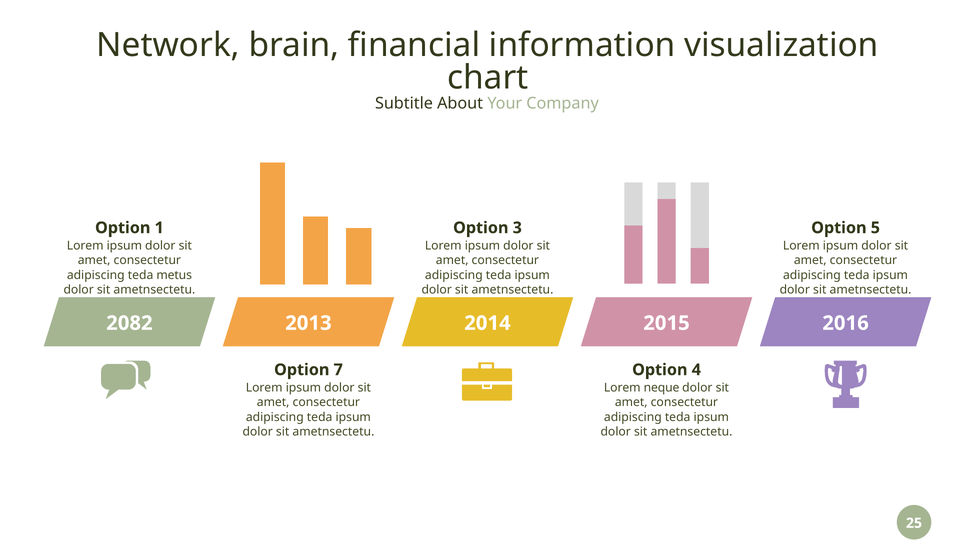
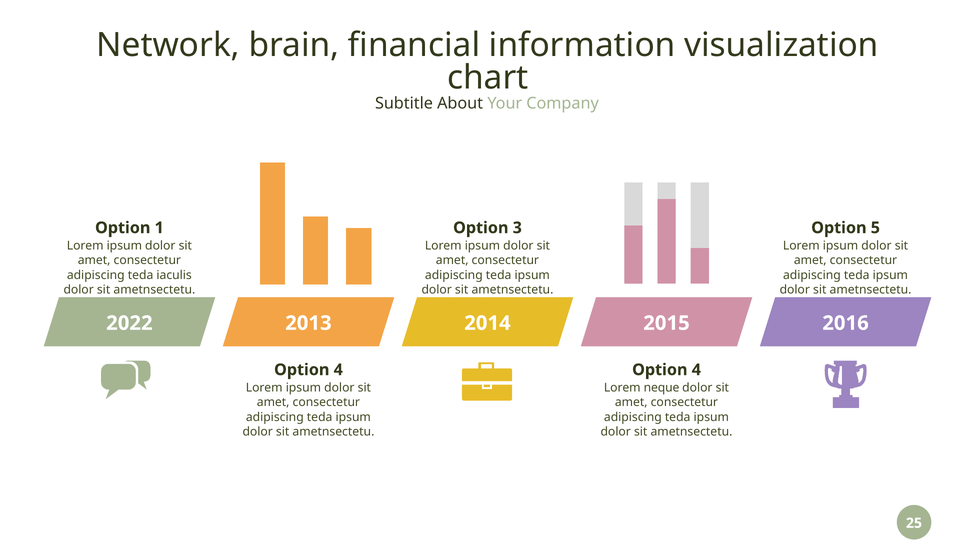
metus: metus -> iaculis
2082: 2082 -> 2022
7 at (338, 370): 7 -> 4
